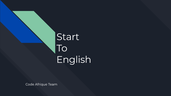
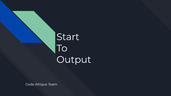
English: English -> Output
